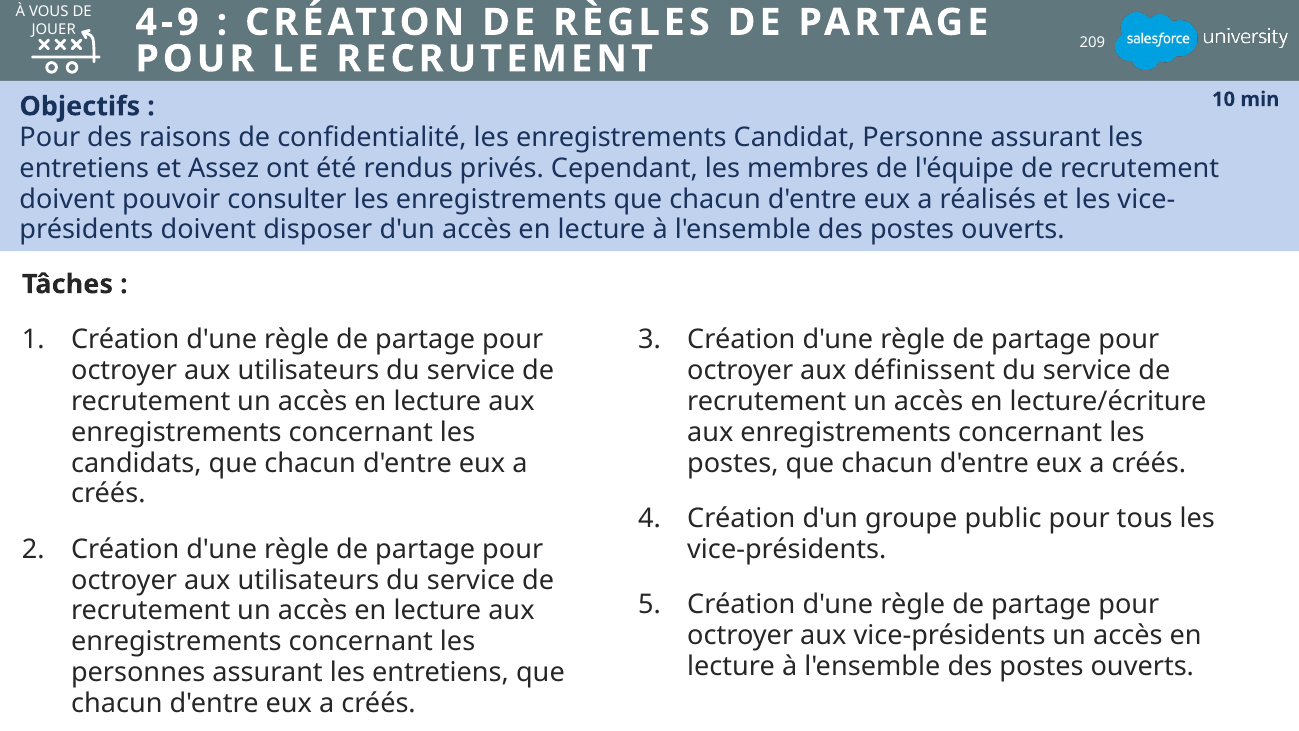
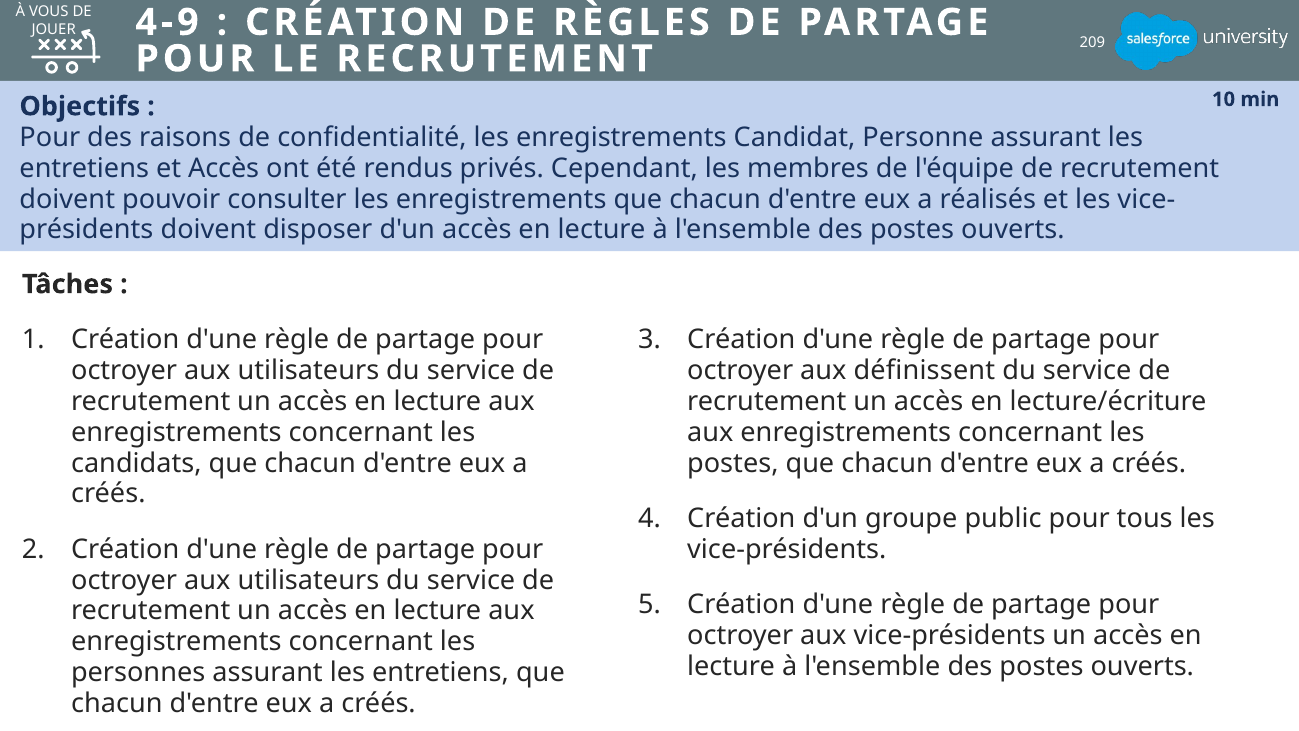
et Assez: Assez -> Accès
